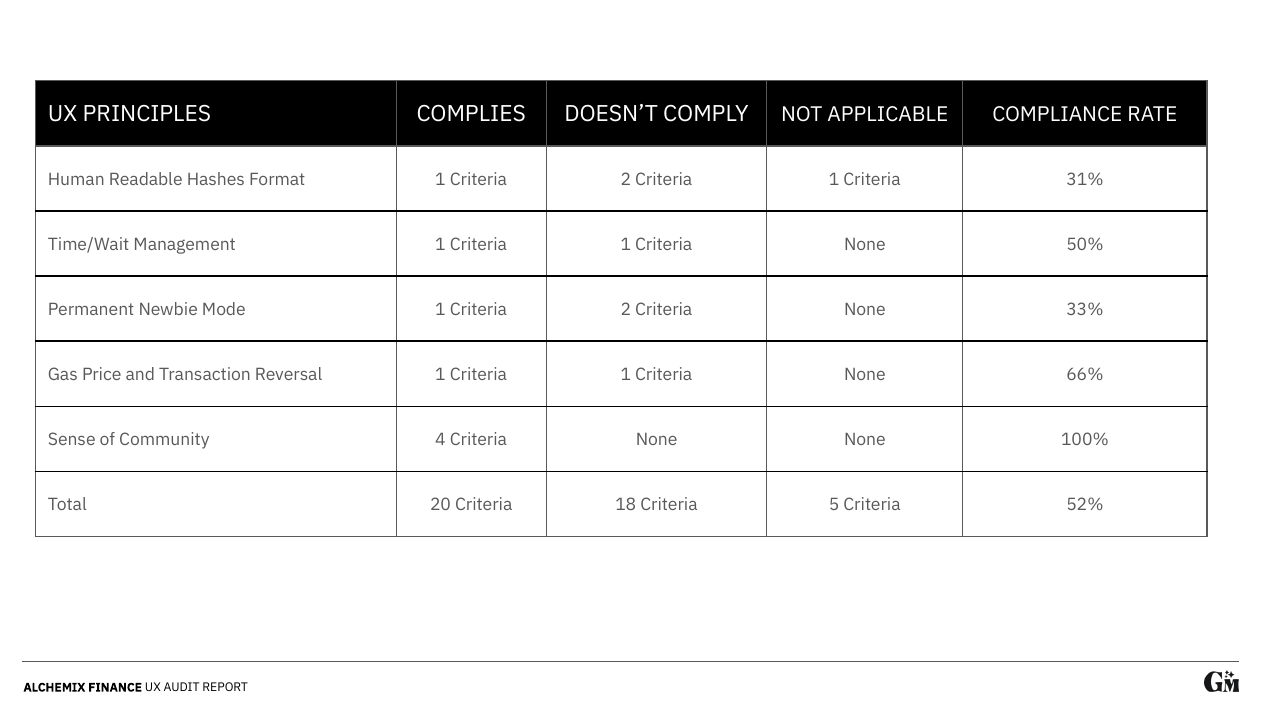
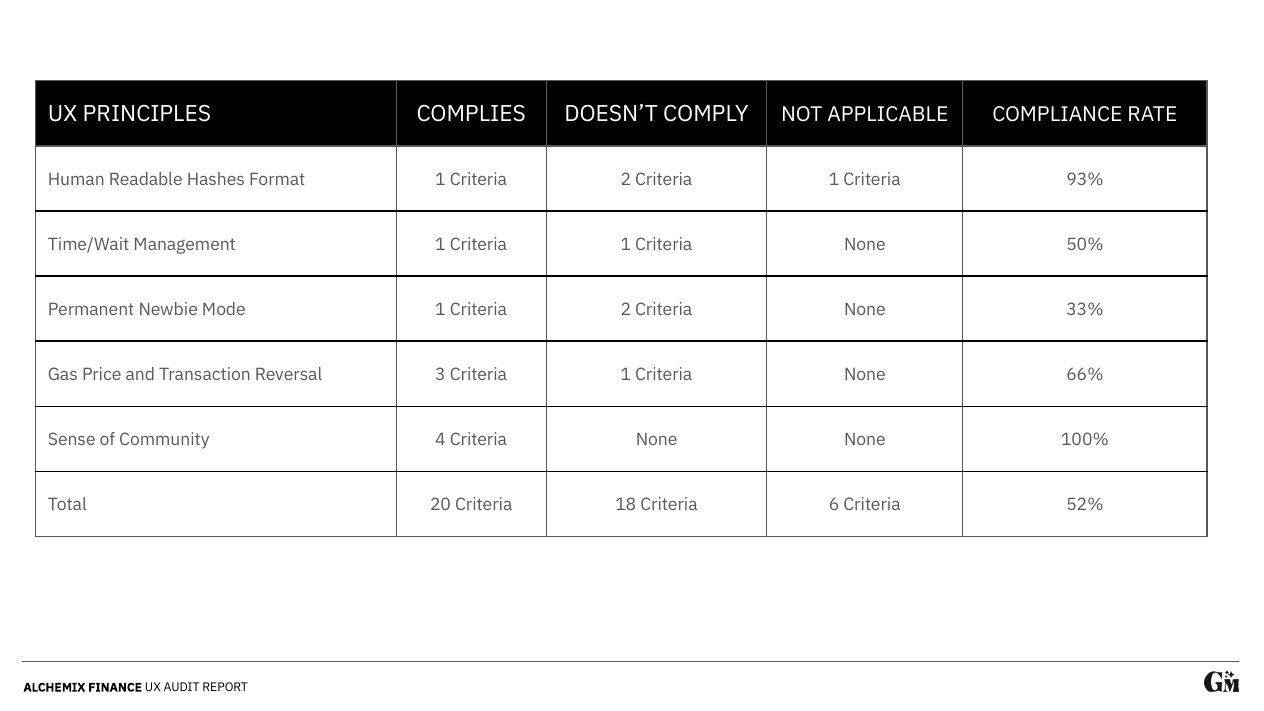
31%: 31% -> 93%
Reversal 1: 1 -> 3
5: 5 -> 6
